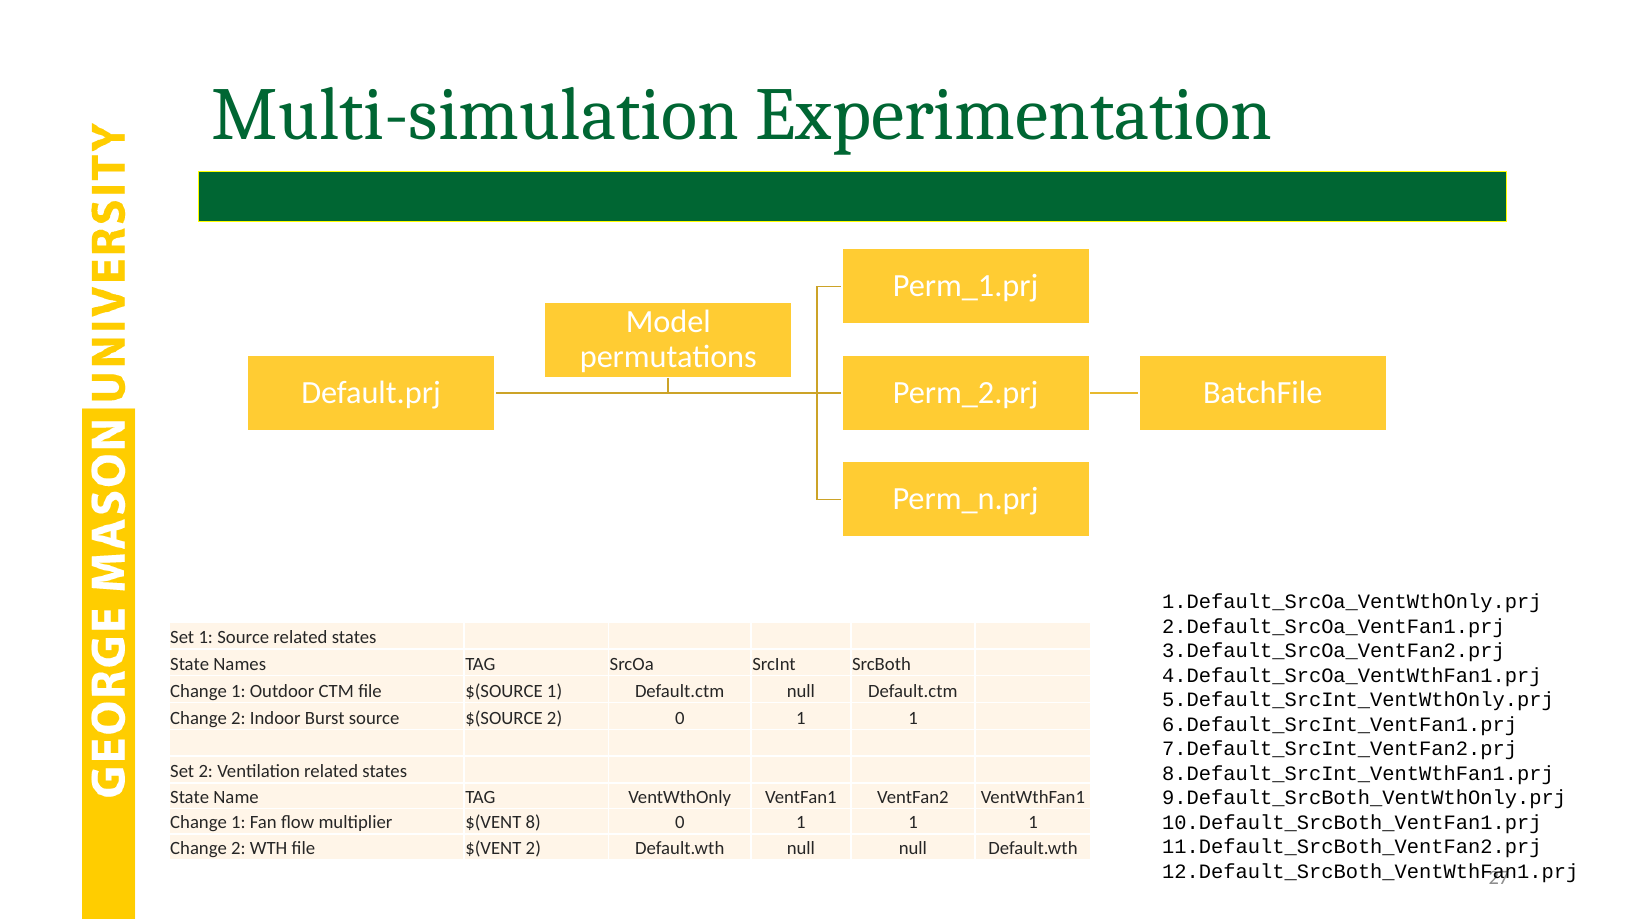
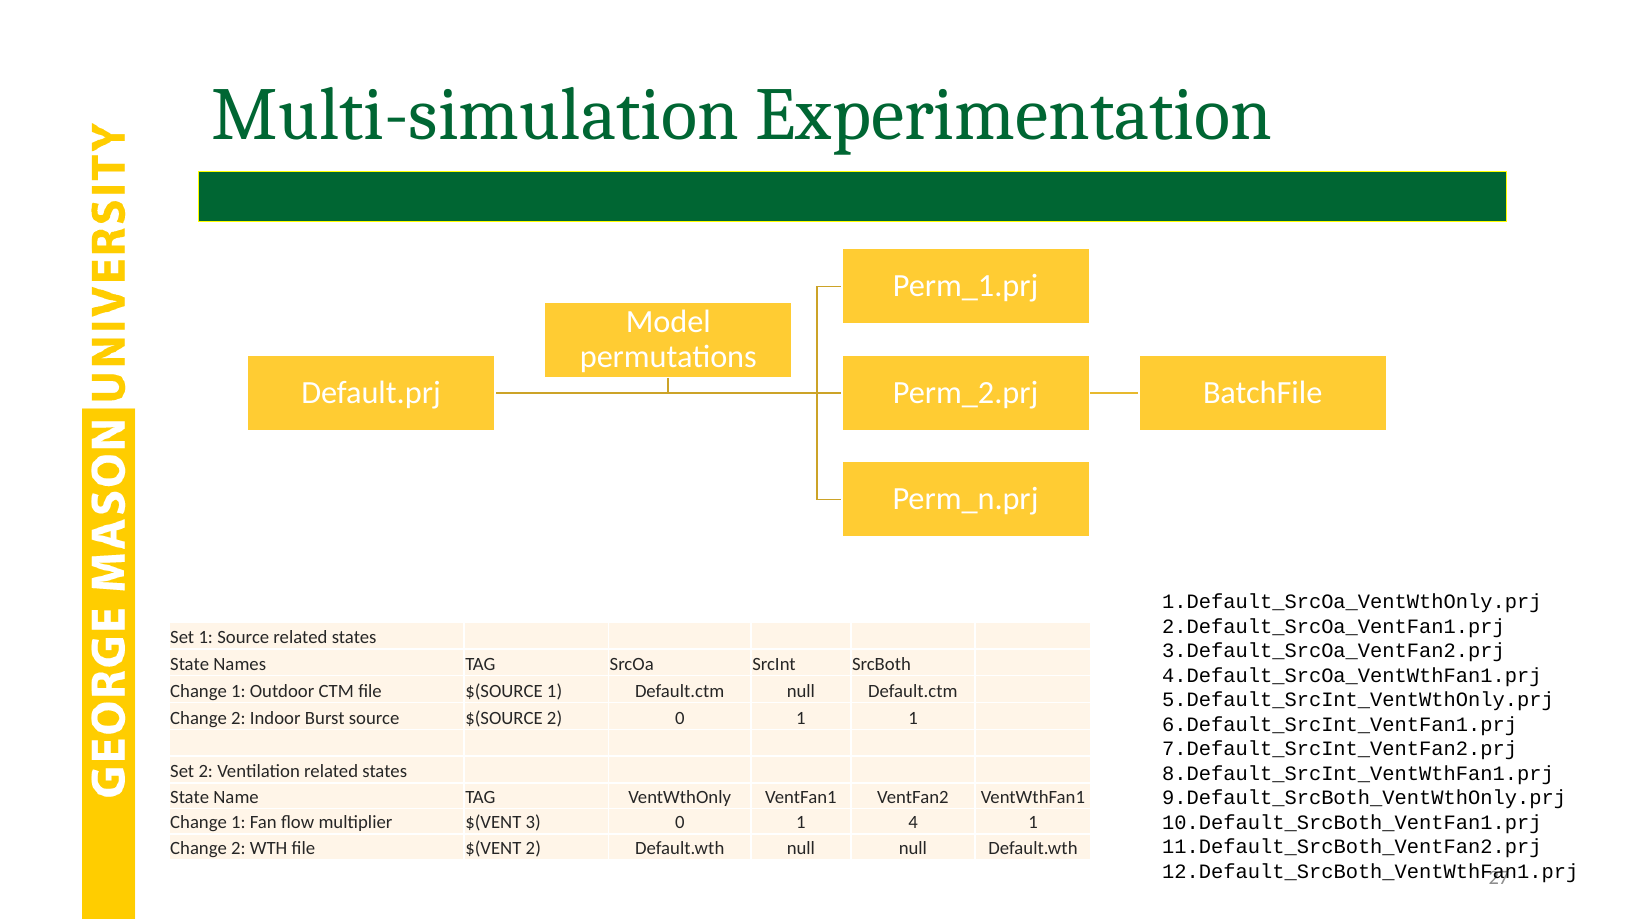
8: 8 -> 3
1 at (913, 823): 1 -> 4
